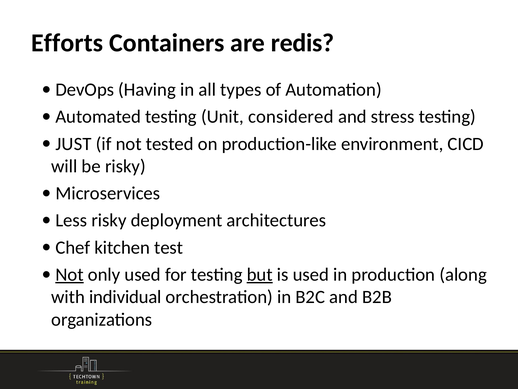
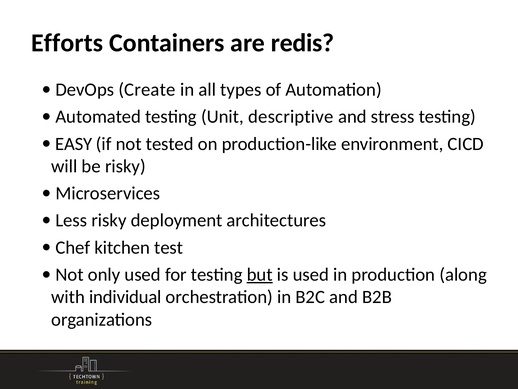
Having: Having -> Create
considered: considered -> descriptive
JUST: JUST -> EASY
Not at (70, 274) underline: present -> none
